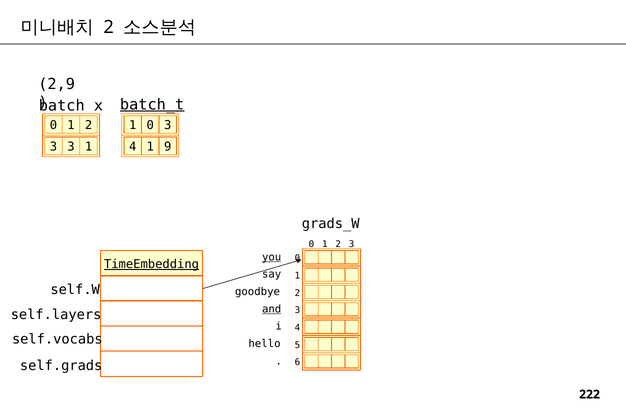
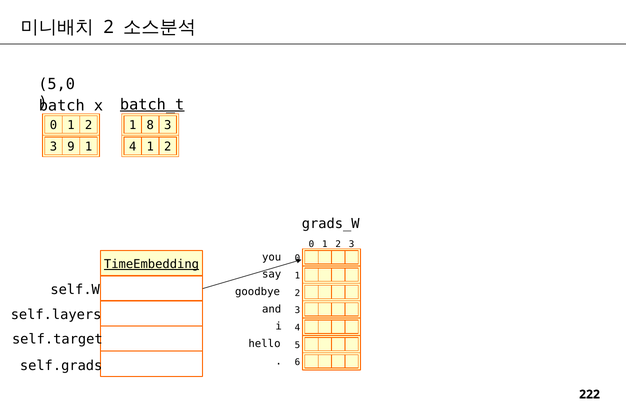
2,9: 2,9 -> 5,0
1 0: 0 -> 8
3 3: 3 -> 9
4 1 9: 9 -> 2
you underline: present -> none
and underline: present -> none
self.vocabs: self.vocabs -> self.target
